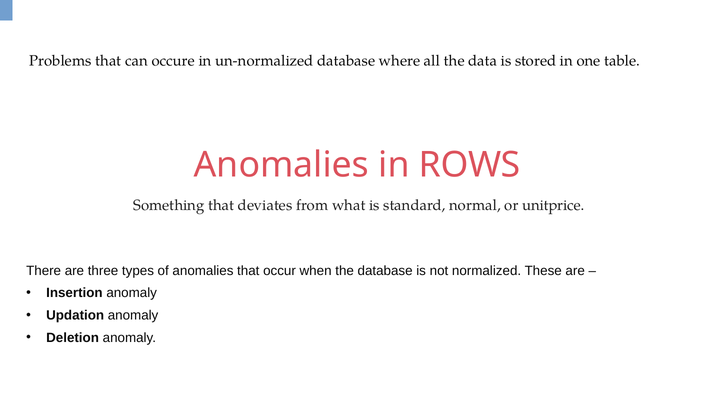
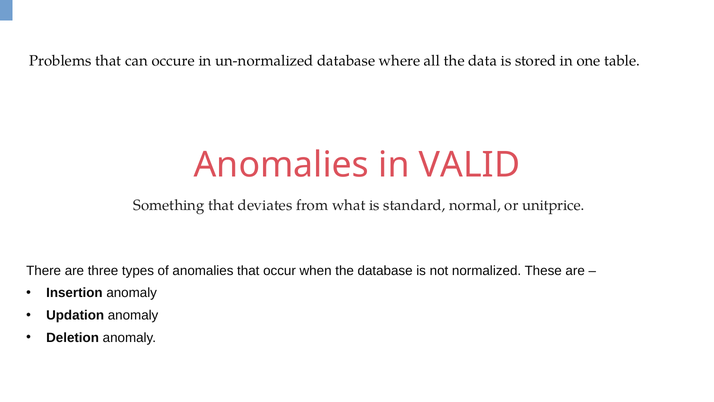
ROWS: ROWS -> VALID
